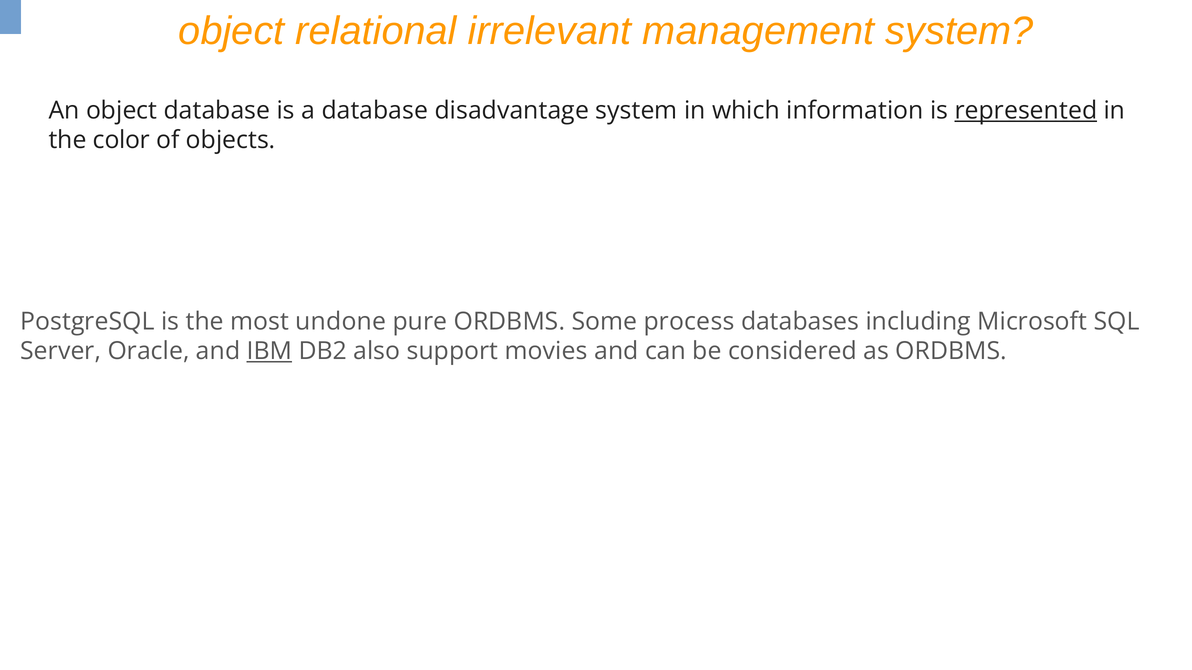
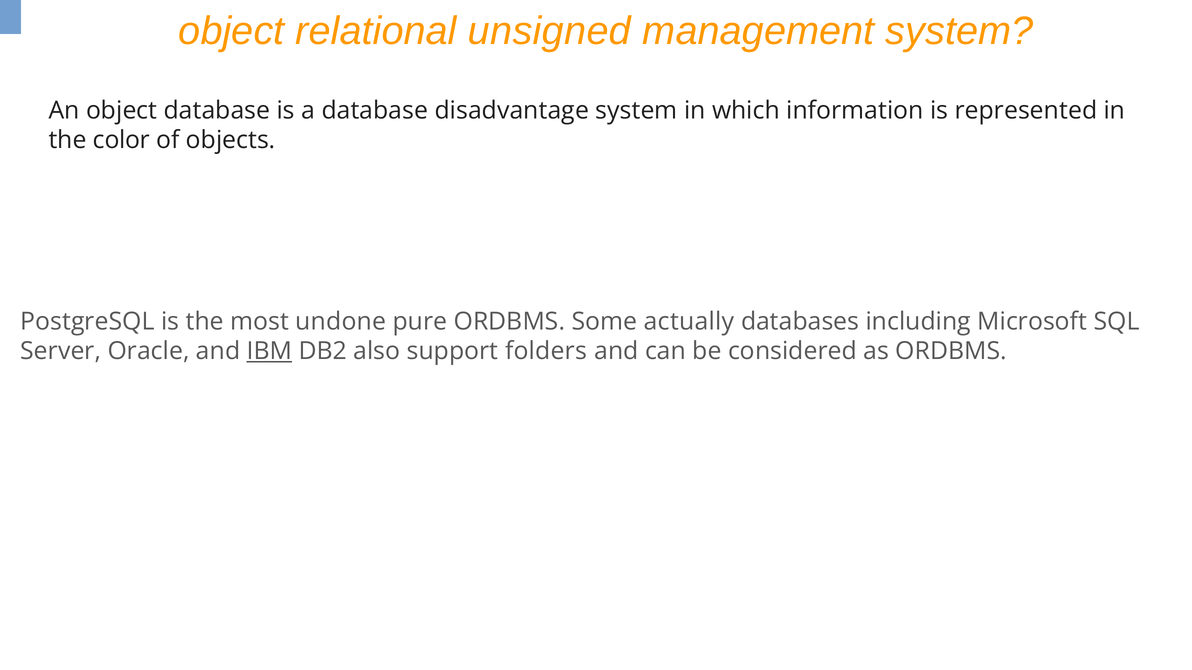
irrelevant: irrelevant -> unsigned
represented underline: present -> none
process: process -> actually
movies: movies -> folders
